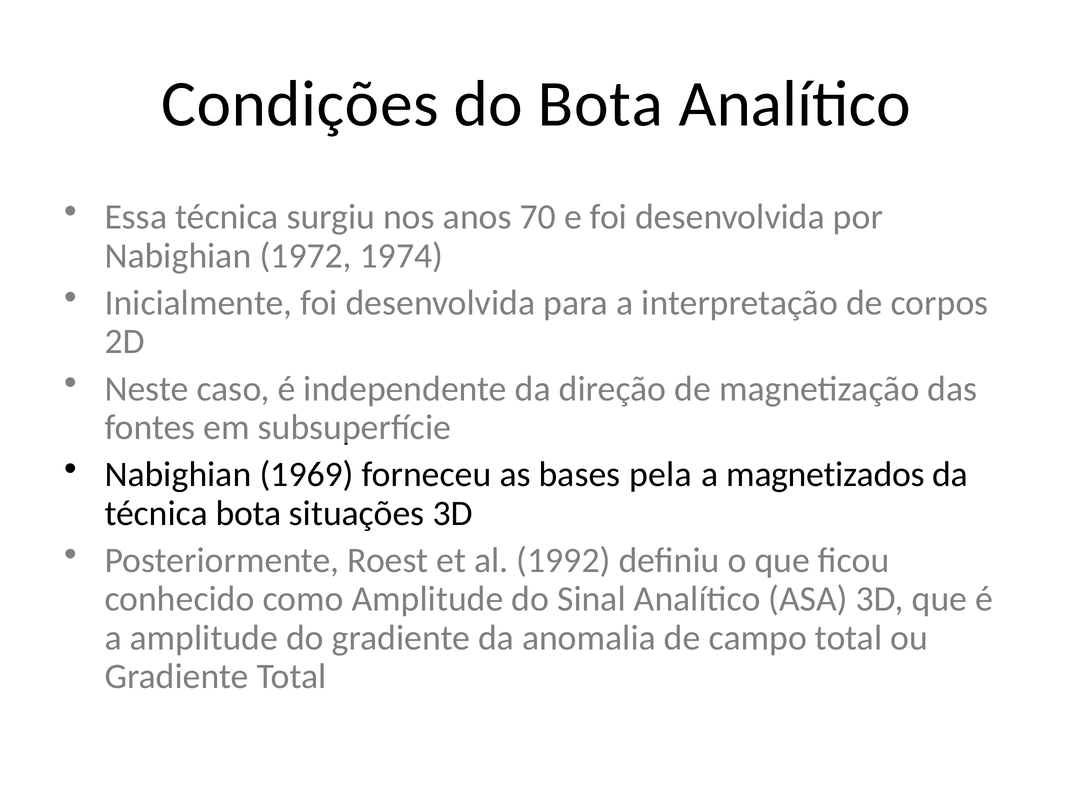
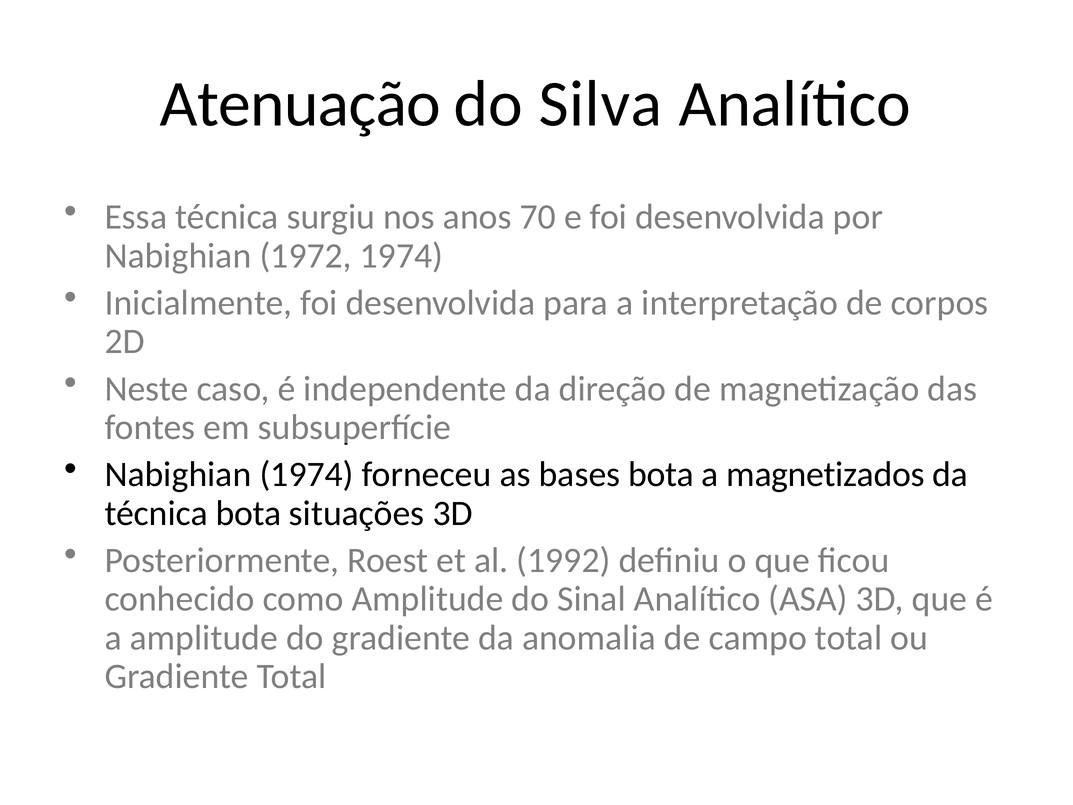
Condições: Condições -> Atenuação
do Bota: Bota -> Silva
Nabighian 1969: 1969 -> 1974
bases pela: pela -> bota
